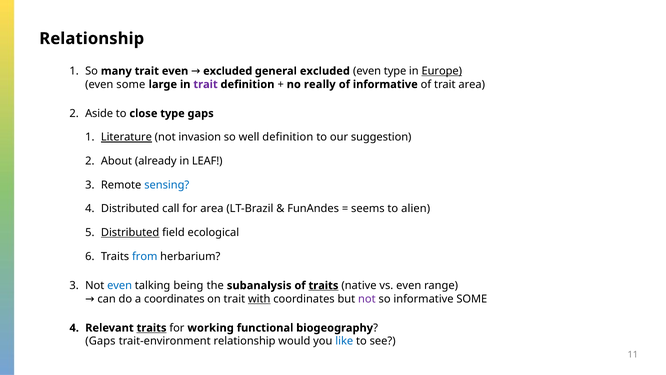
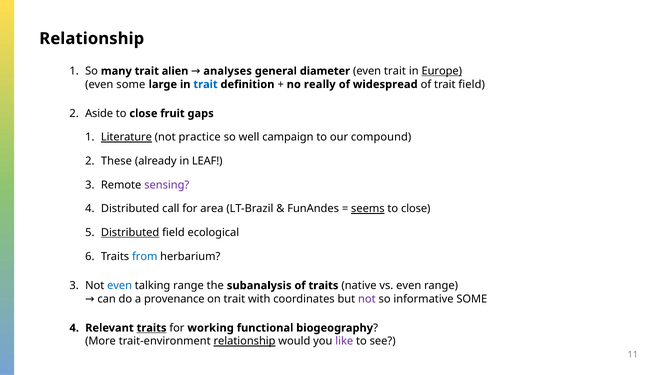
trait even: even -> alien
excluded at (228, 71): excluded -> analyses
general excluded: excluded -> diameter
even type: type -> trait
trait at (206, 84) colour: purple -> blue
of informative: informative -> widespread
trait area: area -> field
close type: type -> fruit
invasion: invasion -> practice
well definition: definition -> campaign
suggestion: suggestion -> compound
About: About -> These
sensing colour: blue -> purple
seems underline: none -> present
alien at (416, 209): alien -> close
talking being: being -> range
traits at (323, 285) underline: present -> none
a coordinates: coordinates -> provenance
with underline: present -> none
Gaps at (100, 341): Gaps -> More
relationship at (245, 341) underline: none -> present
like colour: blue -> purple
